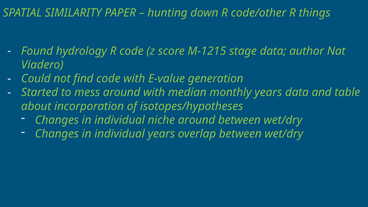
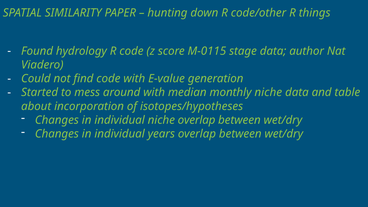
M-1215: M-1215 -> M-0115
monthly years: years -> niche
niche around: around -> overlap
